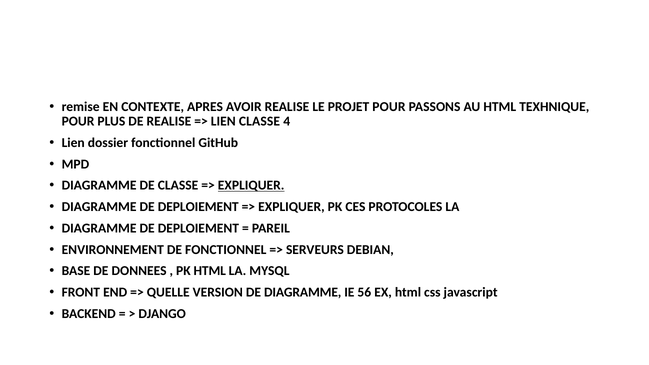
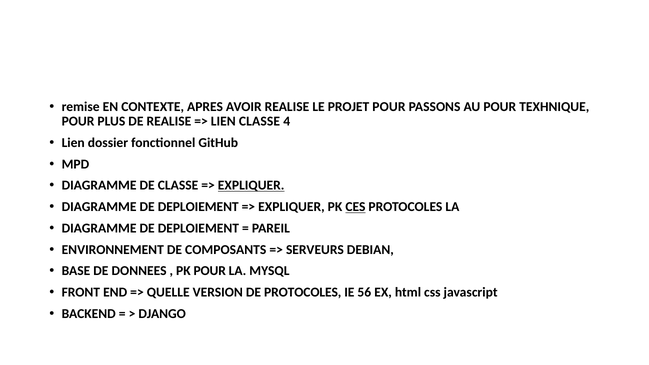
AU HTML: HTML -> POUR
CES underline: none -> present
DE FONCTIONNEL: FONCTIONNEL -> COMPOSANTS
PK HTML: HTML -> POUR
DE DIAGRAMME: DIAGRAMME -> PROTOCOLES
